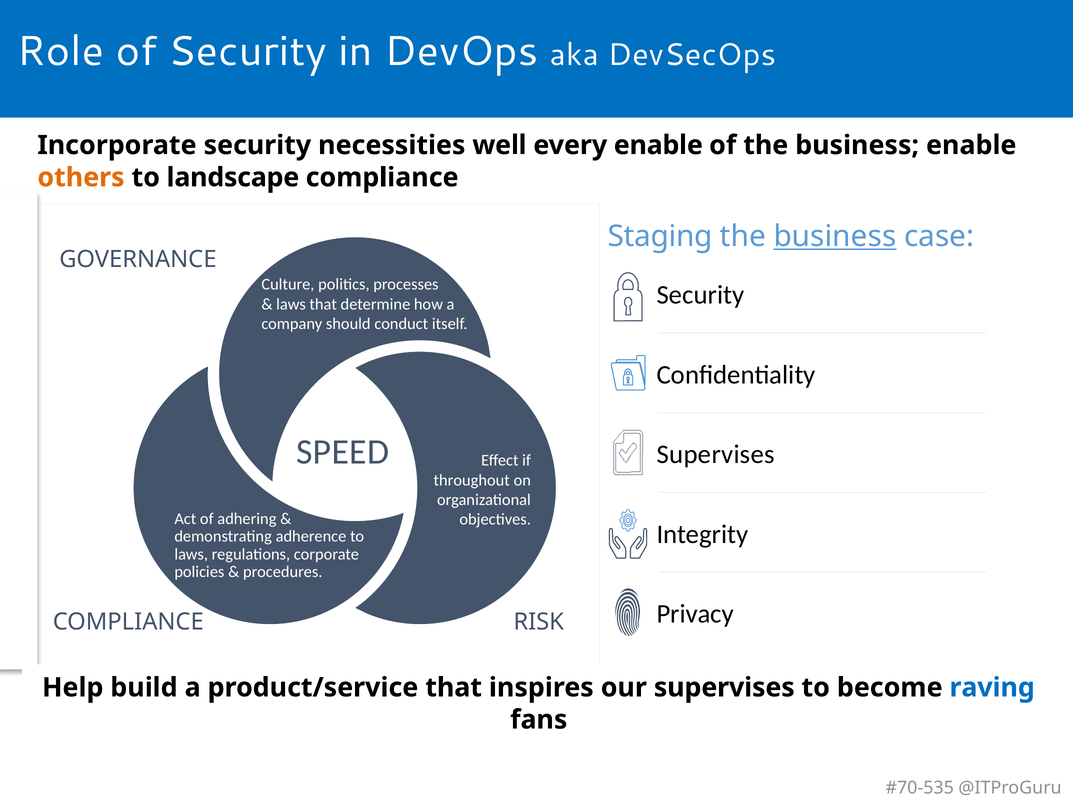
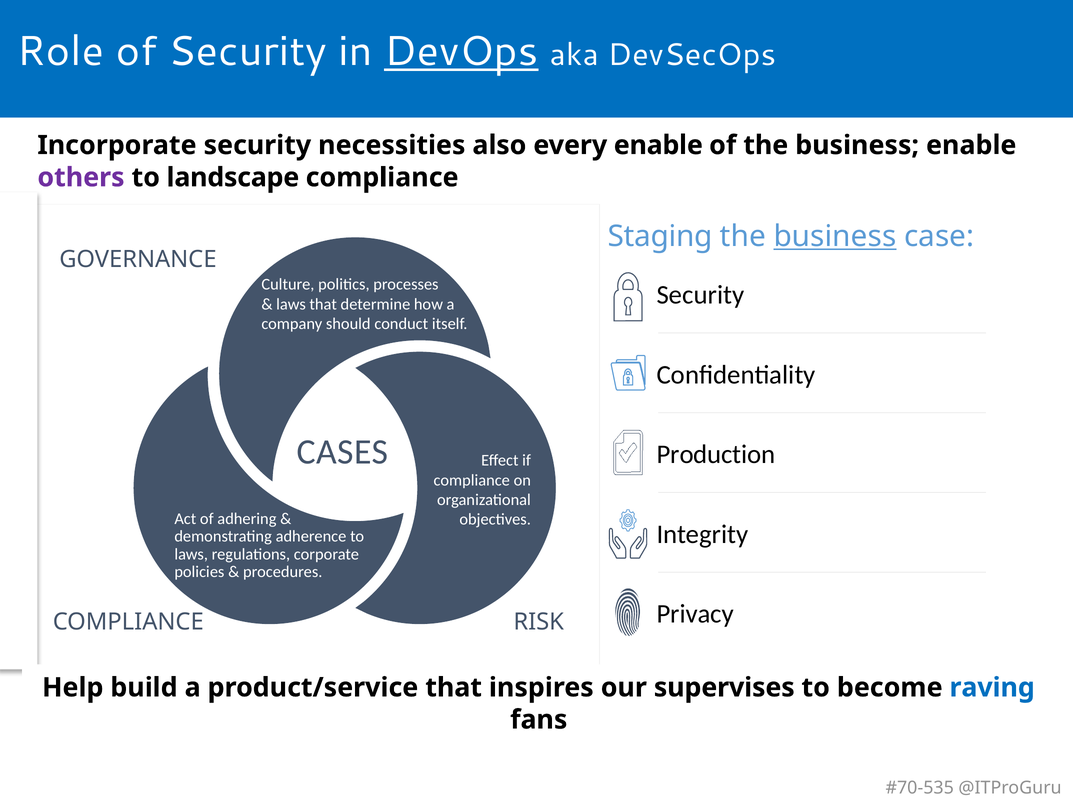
DevOps underline: none -> present
well: well -> also
others colour: orange -> purple
SPEED: SPEED -> CASES
Supervises at (716, 454): Supervises -> Production
throughout at (472, 480): throughout -> compliance
